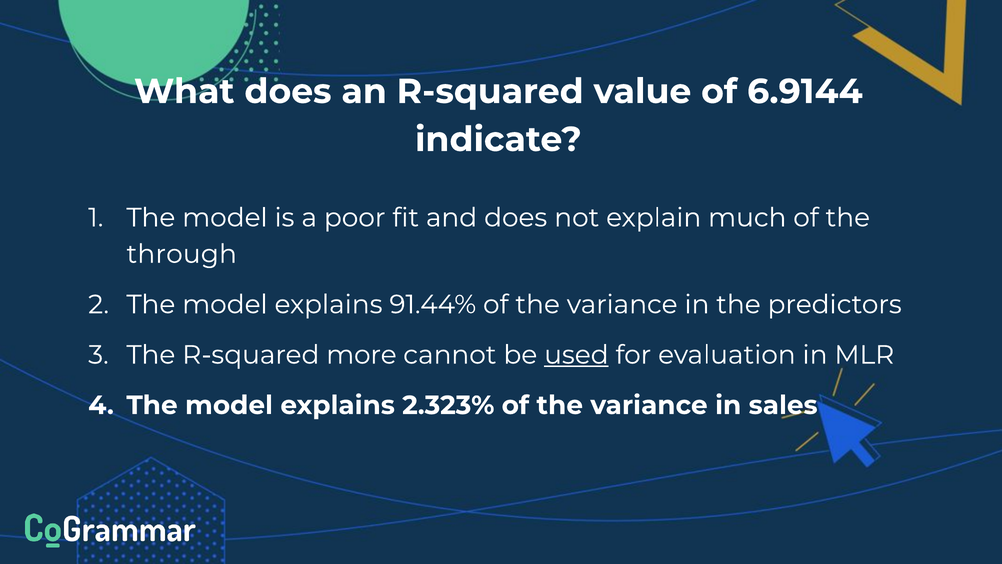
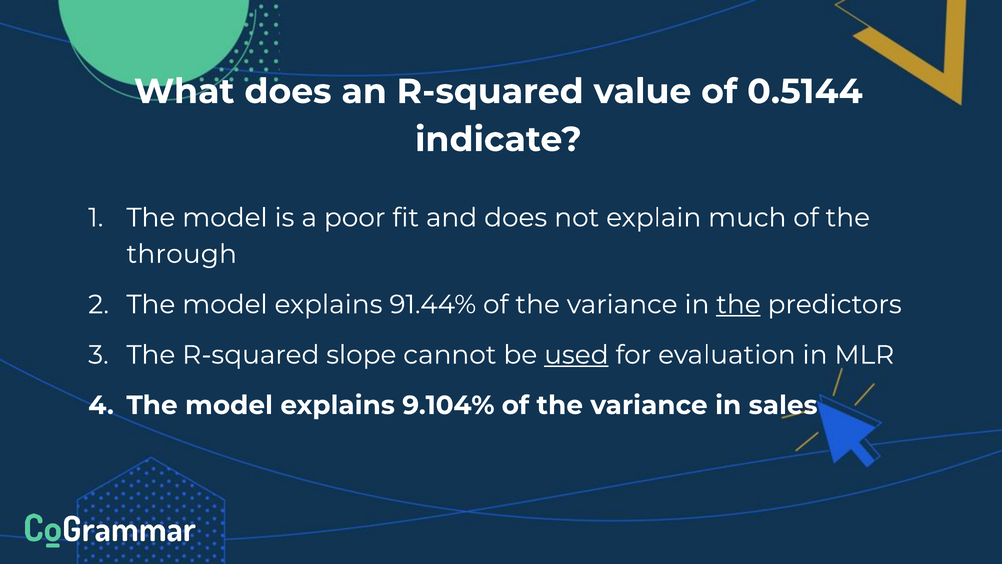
6.9144: 6.9144 -> 0.5144
the at (738, 304) underline: none -> present
more: more -> slope
2.323%: 2.323% -> 9.104%
